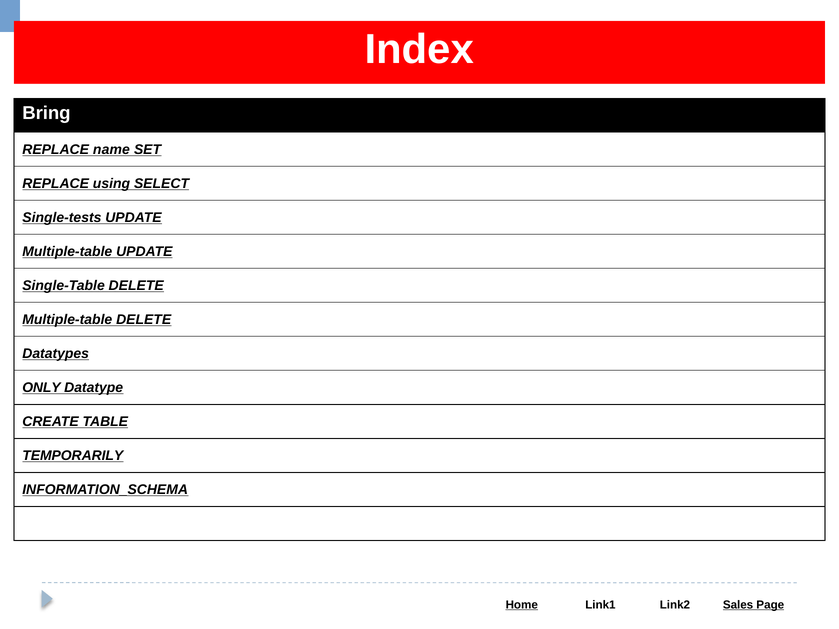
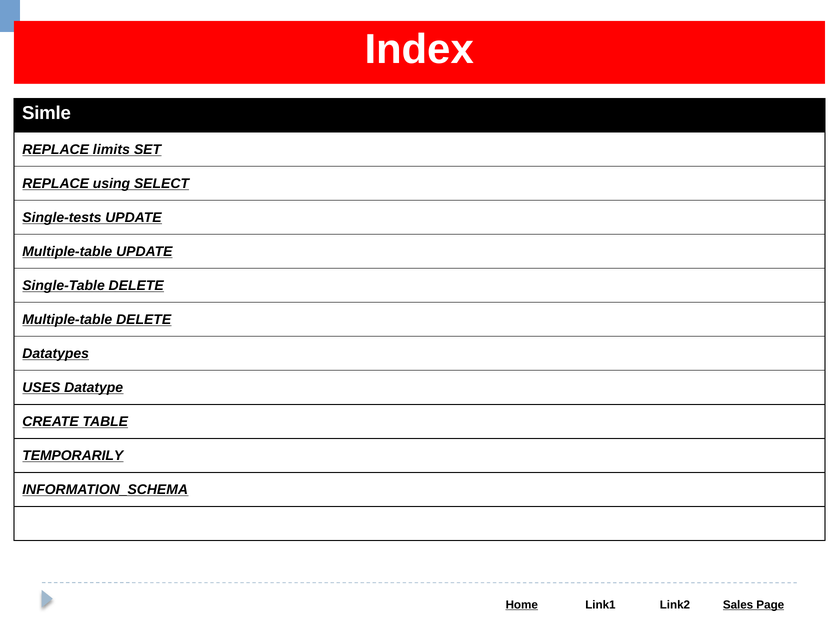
Bring: Bring -> Simle
name: name -> limits
ONLY: ONLY -> USES
